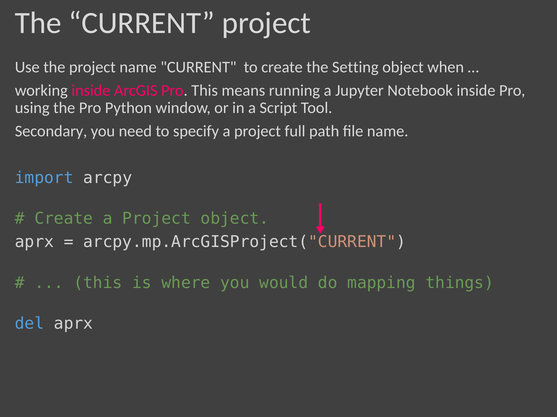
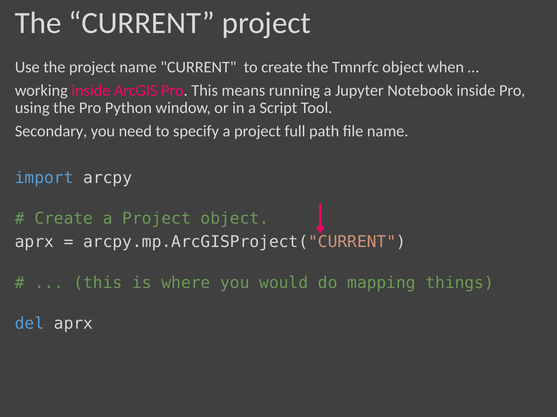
Setting: Setting -> Tmnrfc
